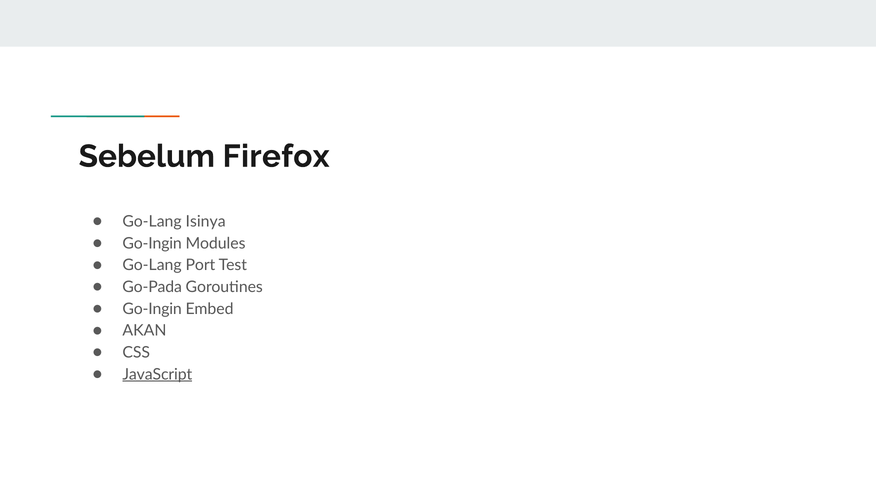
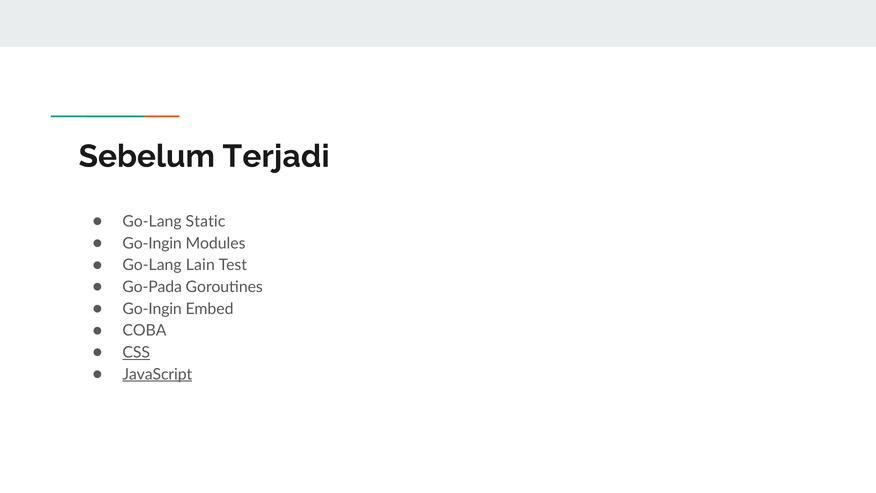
Firefox: Firefox -> Terjadi
Isinya: Isinya -> Static
Port: Port -> Lain
AKAN: AKAN -> COBA
CSS underline: none -> present
